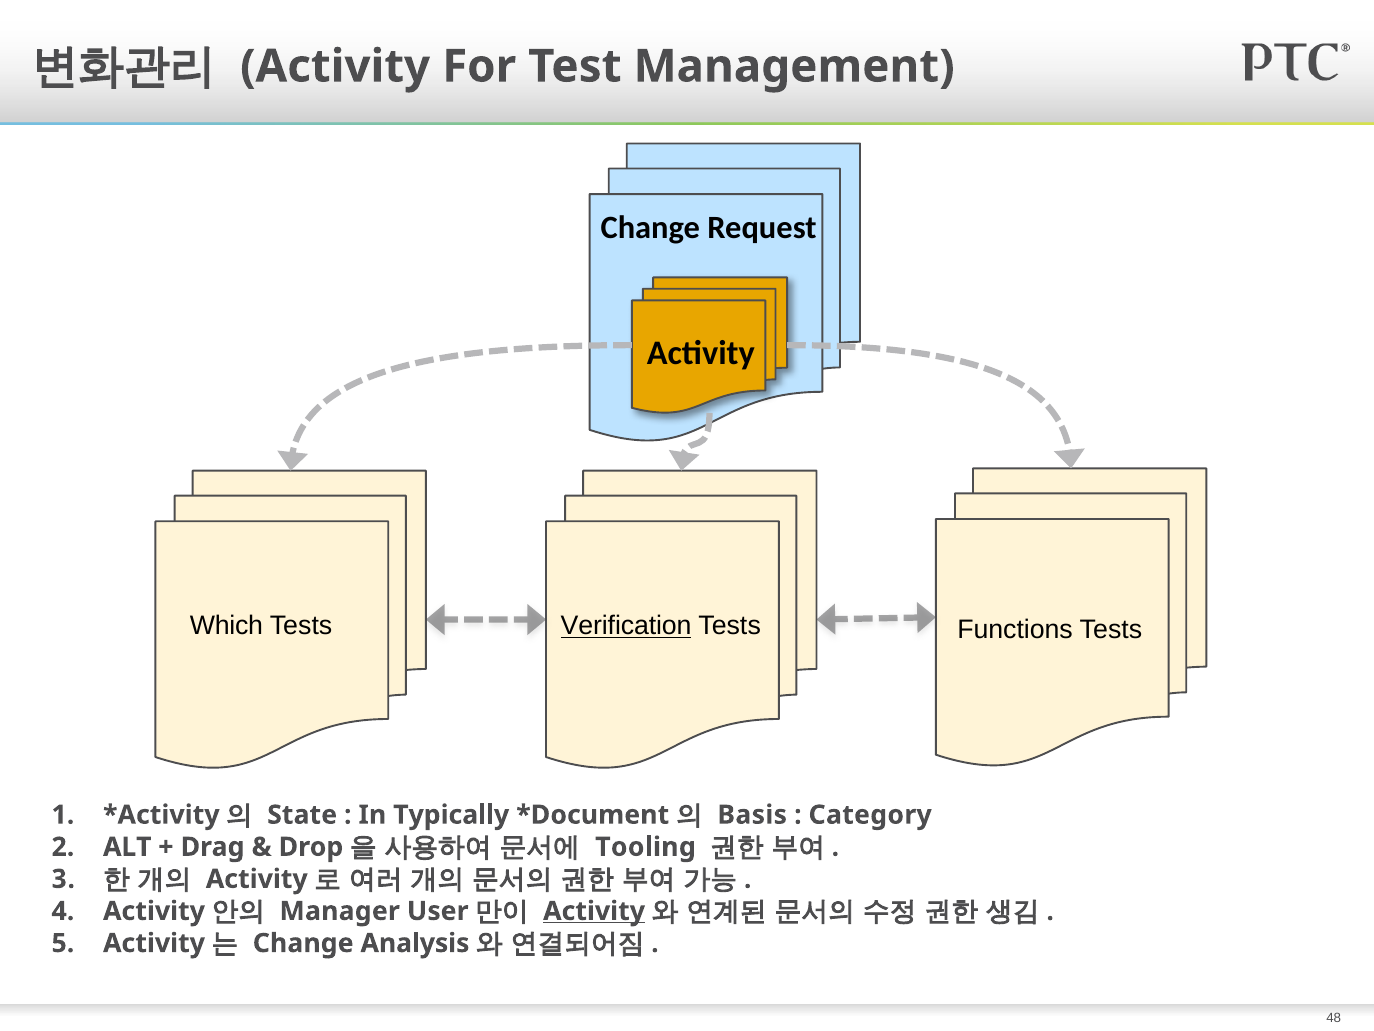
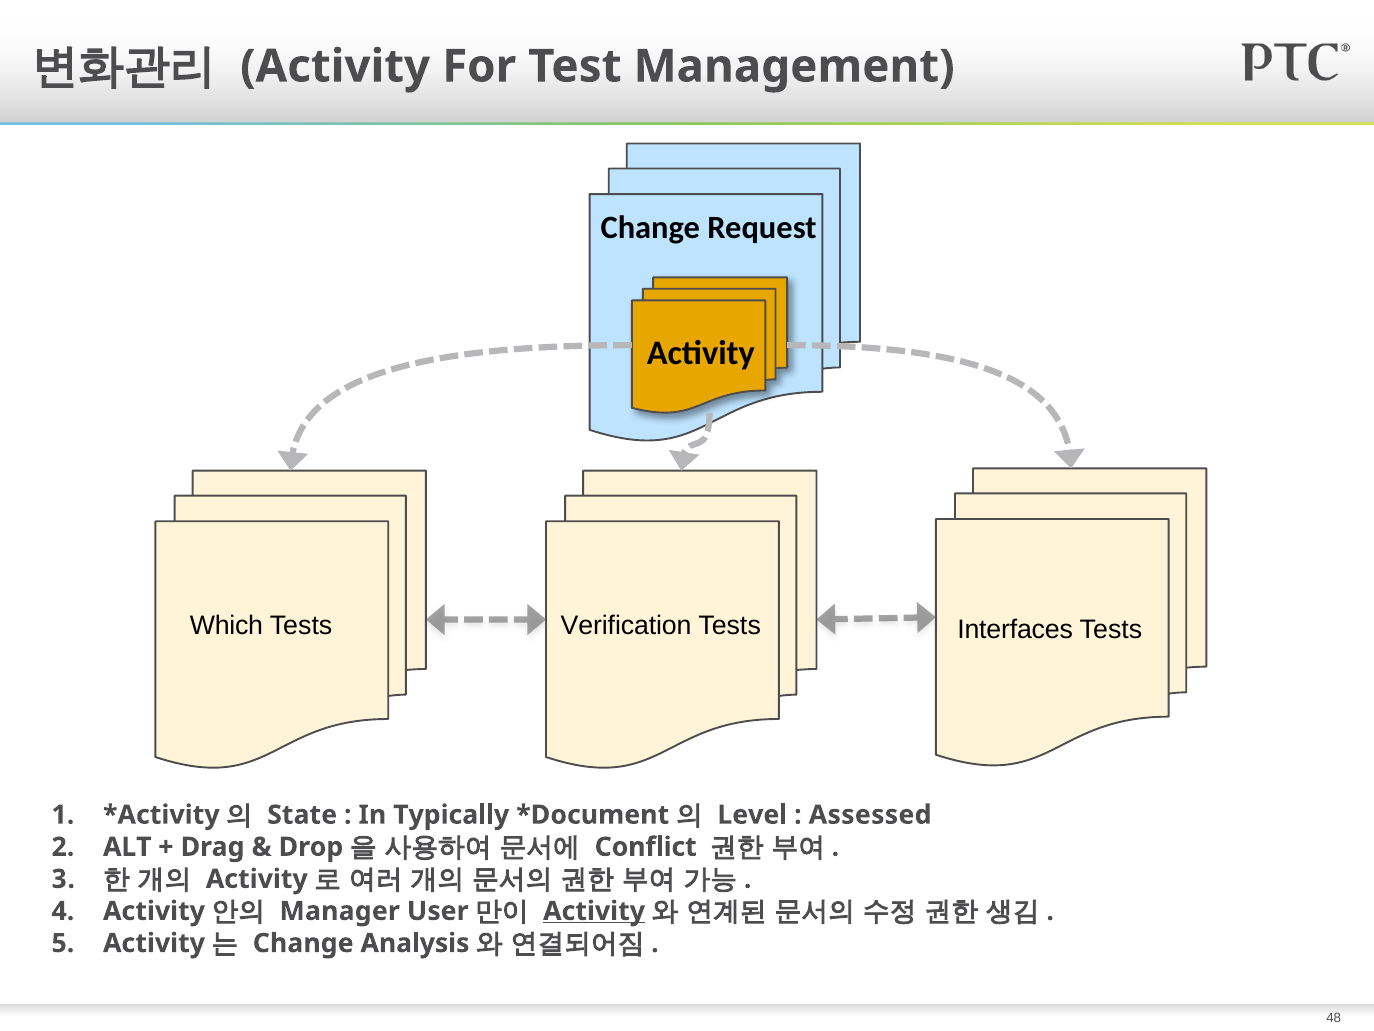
Verification underline: present -> none
Functions: Functions -> Interfaces
Basis: Basis -> Level
Category: Category -> Assessed
Tooling: Tooling -> Conflict
